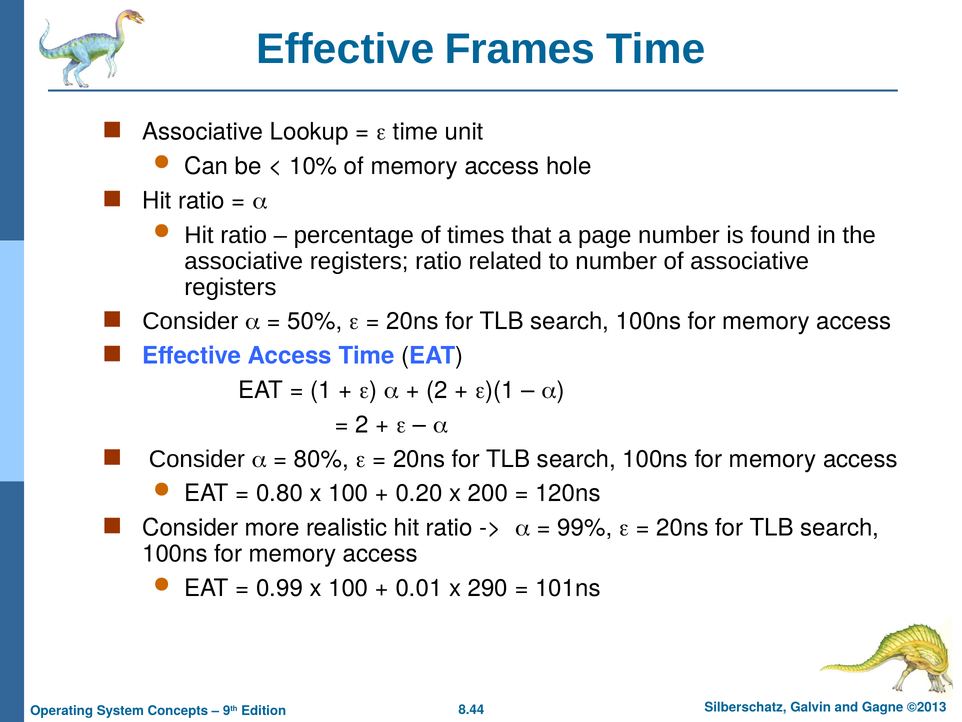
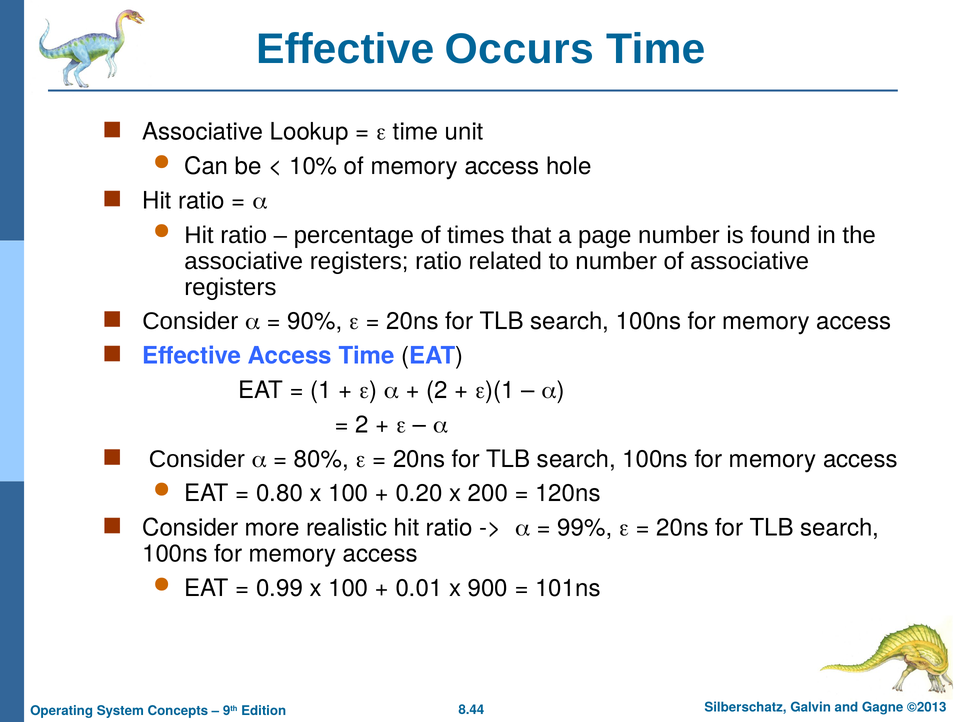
Frames: Frames -> Occurs
50%: 50% -> 90%
290: 290 -> 900
